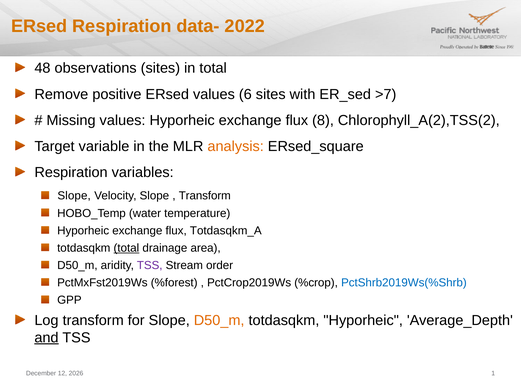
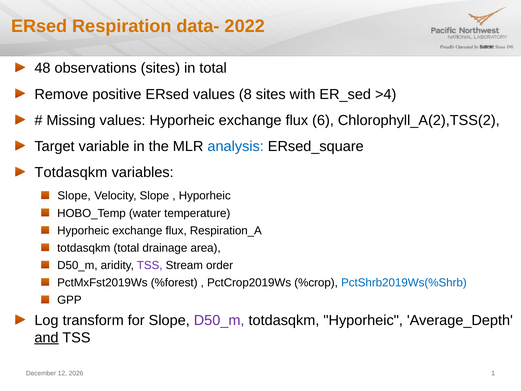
6: 6 -> 8
>7: >7 -> >4
8: 8 -> 6
analysis colour: orange -> blue
Respiration at (71, 172): Respiration -> Totdasqkm
Transform at (205, 196): Transform -> Hyporheic
Totdasqkm_A: Totdasqkm_A -> Respiration_A
total at (126, 248) underline: present -> none
D50_m at (219, 320) colour: orange -> purple
